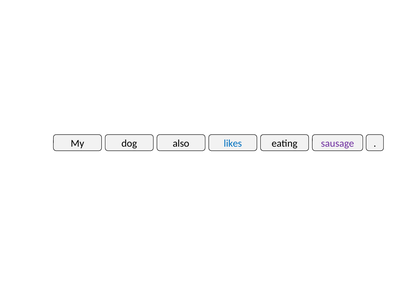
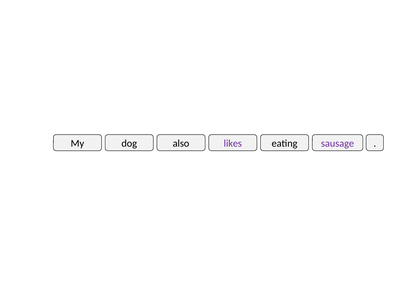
likes colour: blue -> purple
